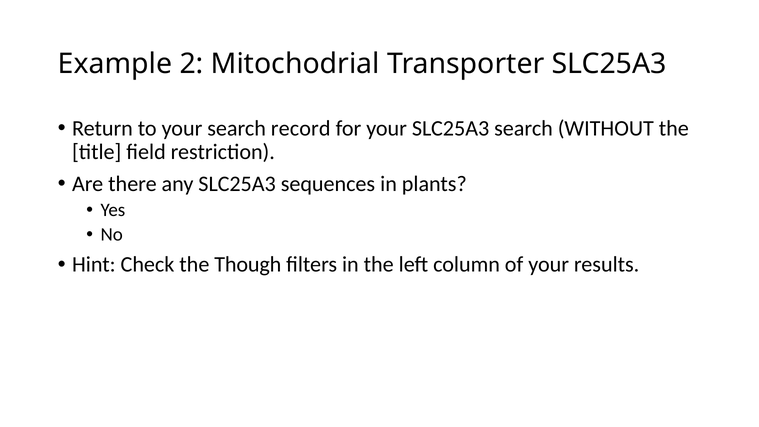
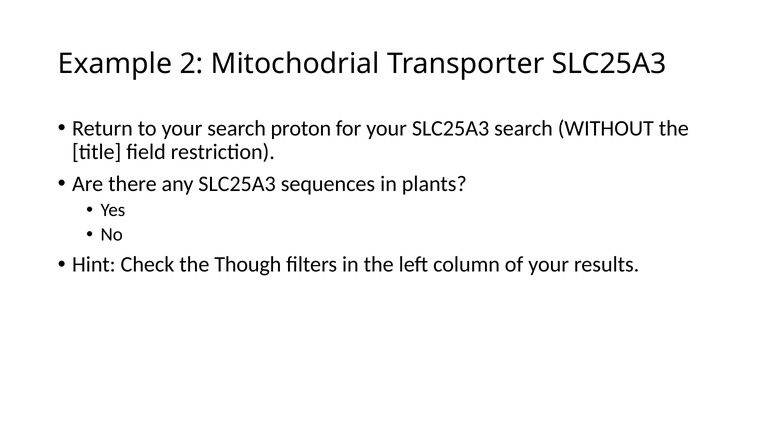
record: record -> proton
